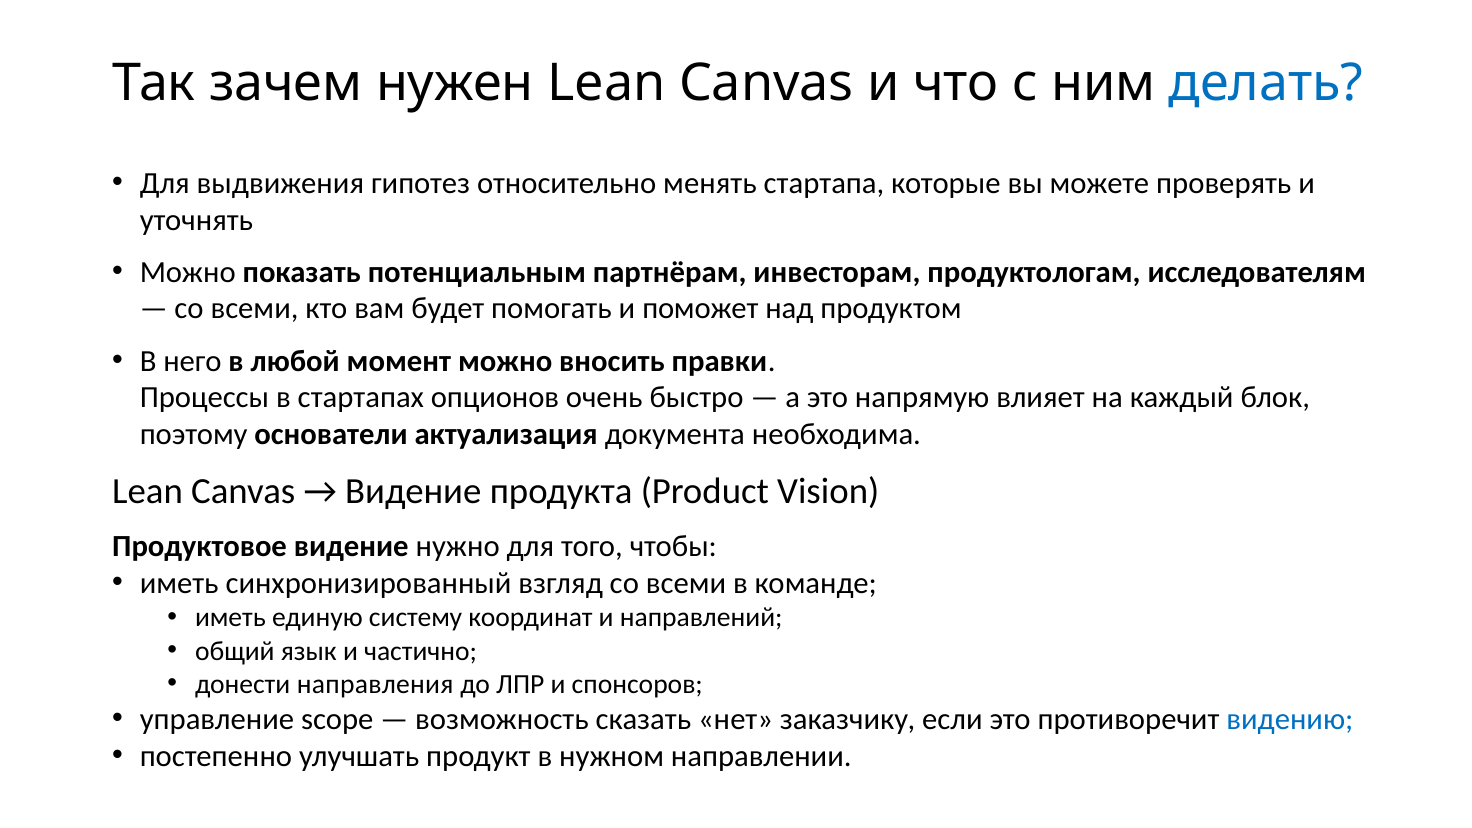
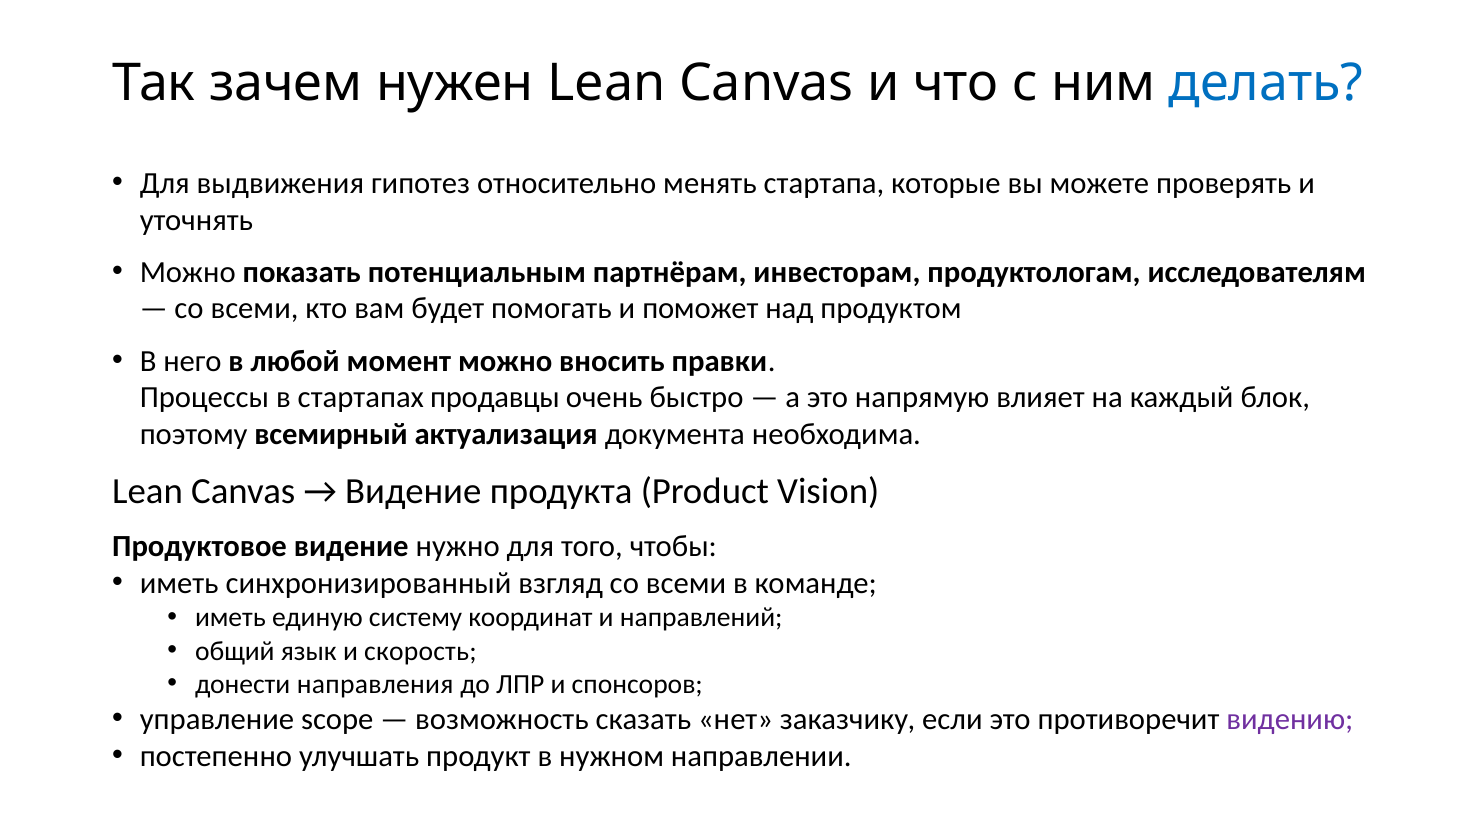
опционов: опционов -> продавцы
основатели: основатели -> всемирный
частично: частично -> скорость
видению colour: blue -> purple
